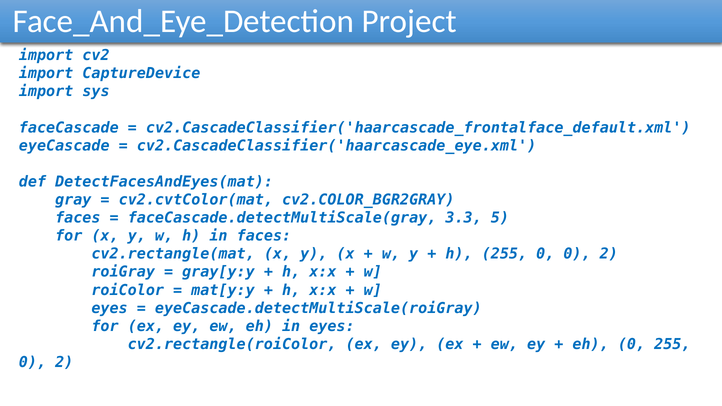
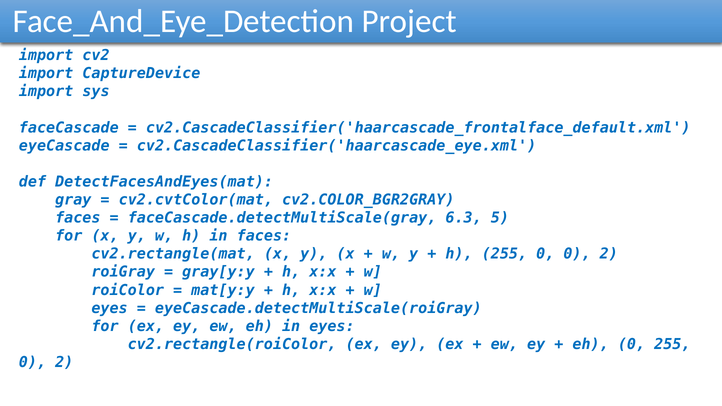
3.3: 3.3 -> 6.3
